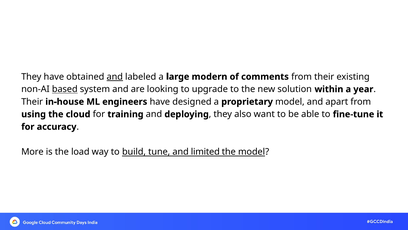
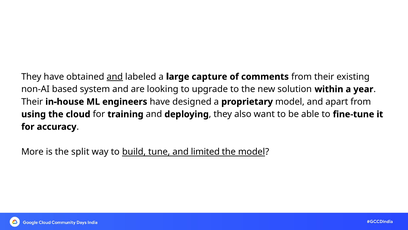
modern: modern -> capture
based underline: present -> none
load: load -> split
